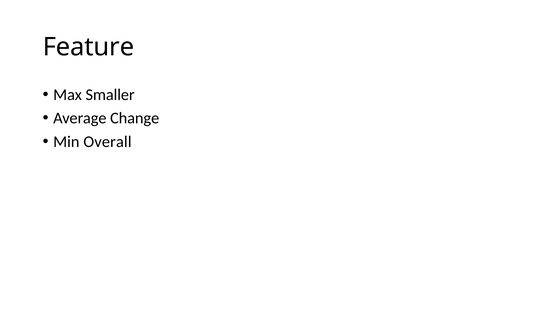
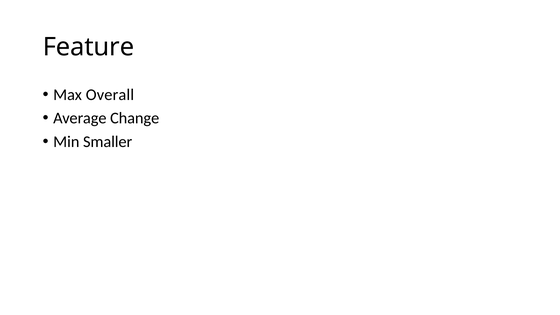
Smaller: Smaller -> Overall
Overall: Overall -> Smaller
